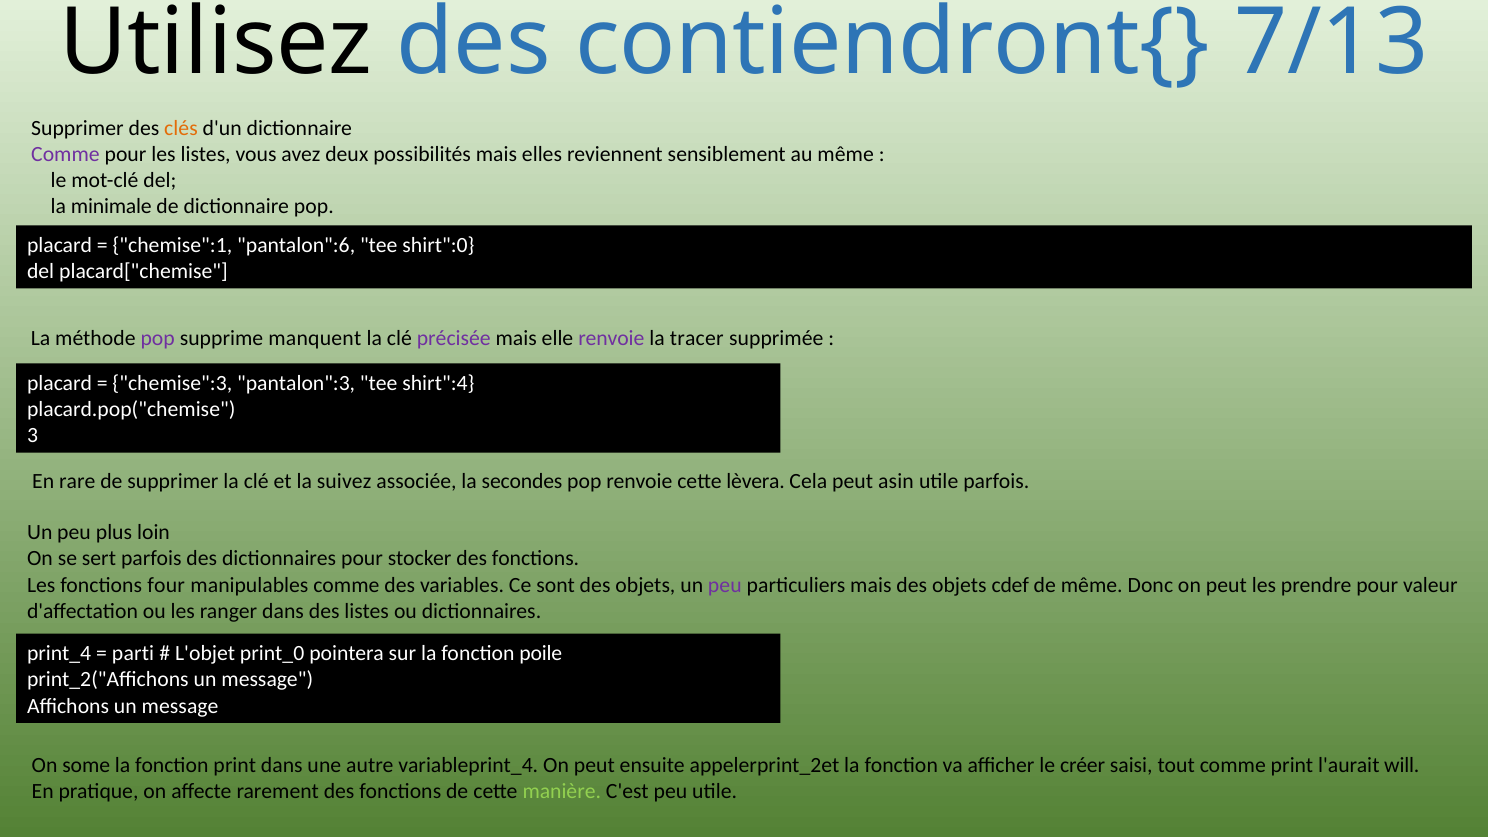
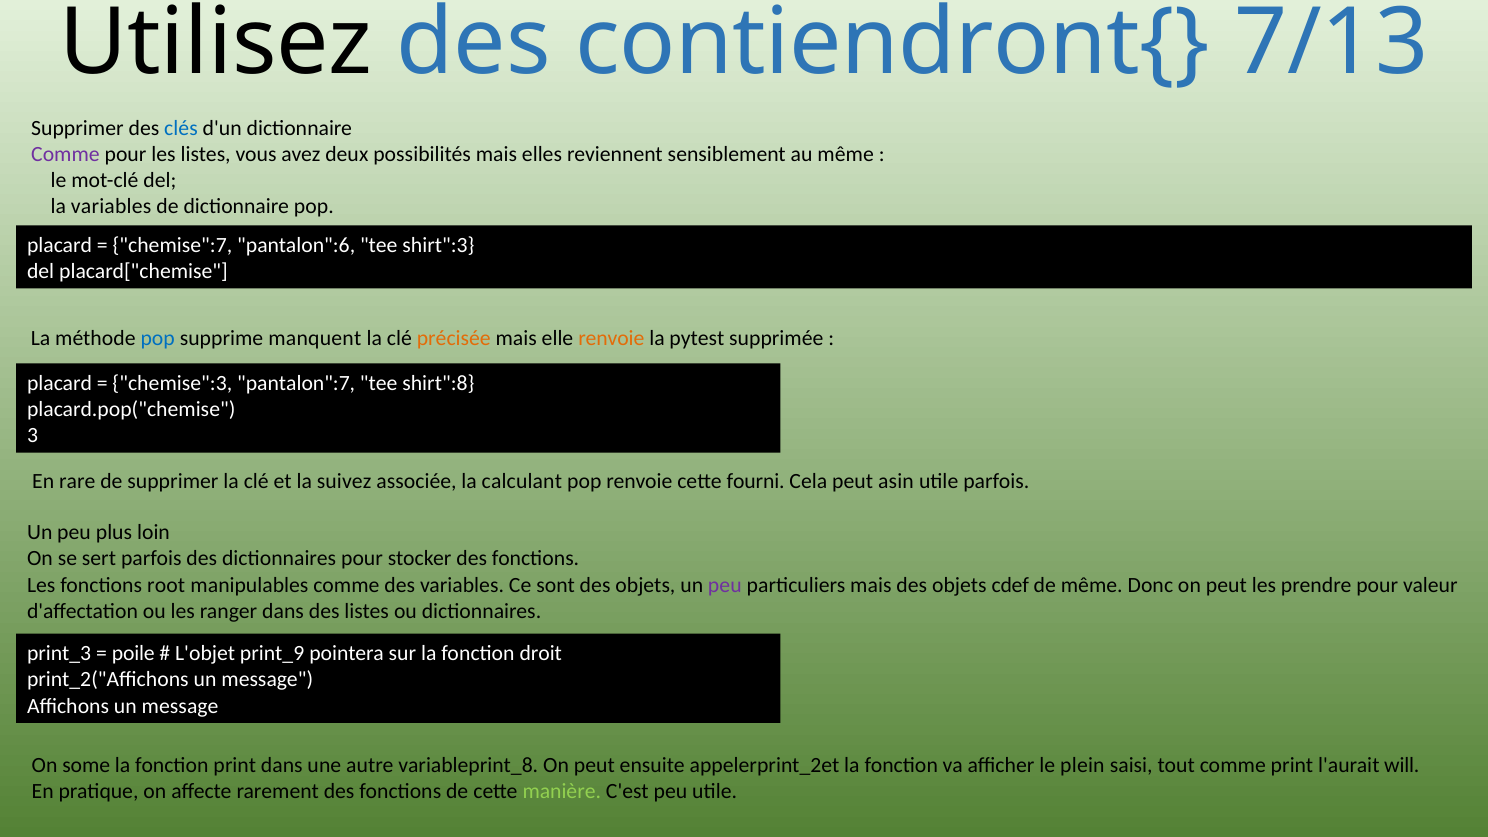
clés colour: orange -> blue
la minimale: minimale -> variables
chemise":1: chemise":1 -> chemise":7
shirt":0: shirt":0 -> shirt":3
pop at (158, 338) colour: purple -> blue
précisée colour: purple -> orange
renvoie at (611, 338) colour: purple -> orange
tracer: tracer -> pytest
pantalon":3: pantalon":3 -> pantalon":7
shirt":4: shirt":4 -> shirt":8
secondes: secondes -> calculant
lèvera: lèvera -> fourni
four: four -> root
print_4: print_4 -> print_3
parti: parti -> poile
print_0: print_0 -> print_9
poile: poile -> droit
variableprint_4: variableprint_4 -> variableprint_8
créer: créer -> plein
